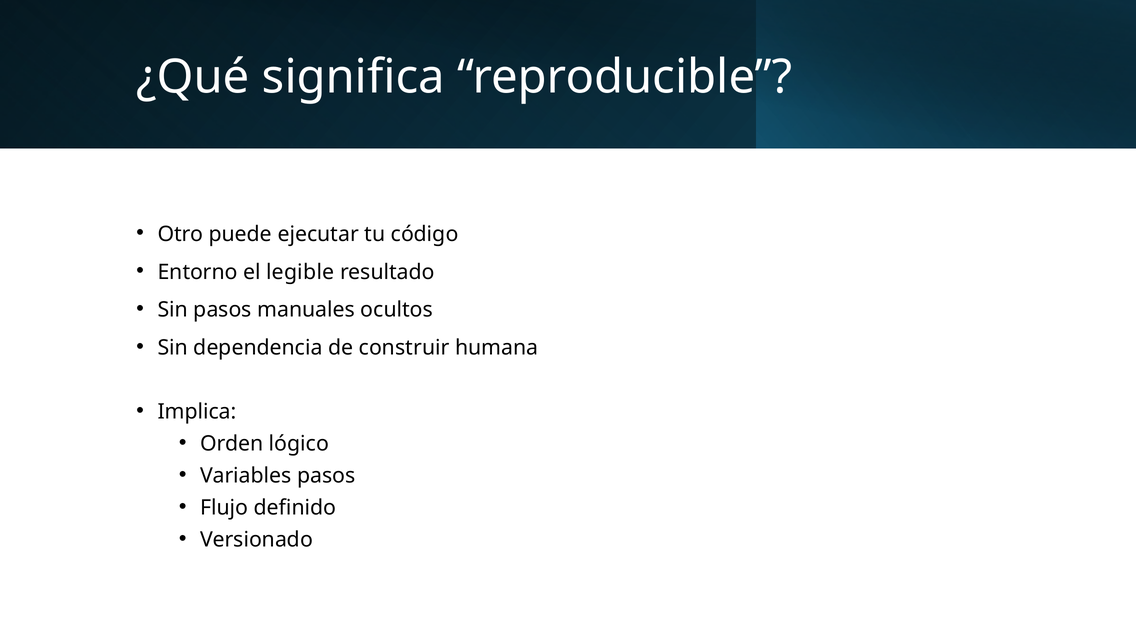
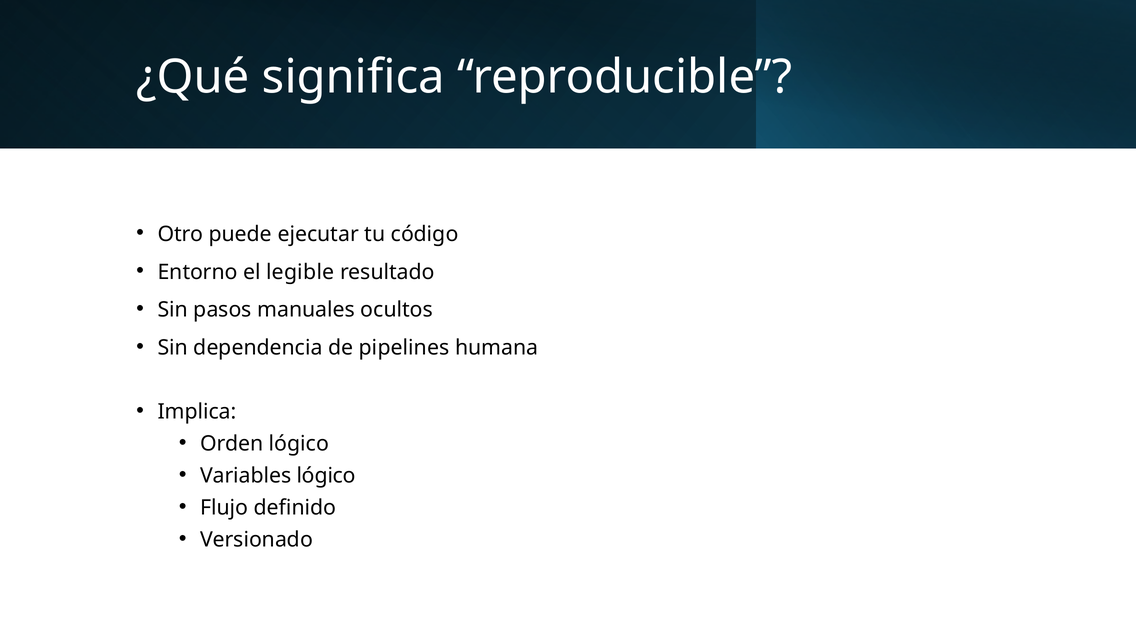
construir: construir -> pipelines
Variables pasos: pasos -> lógico
